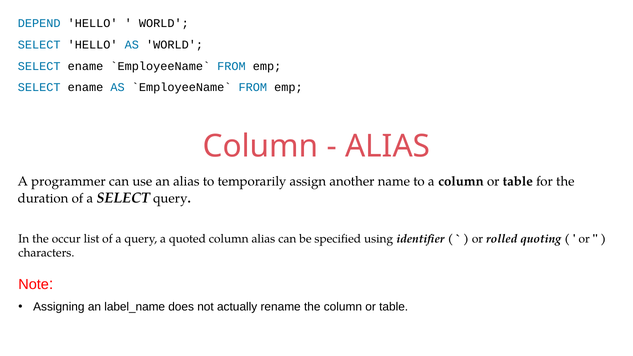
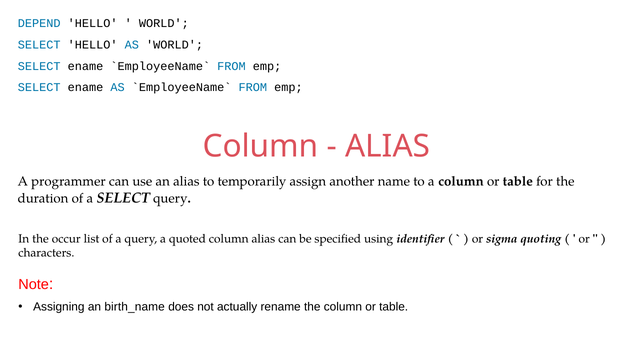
rolled: rolled -> sigma
label_name: label_name -> birth_name
